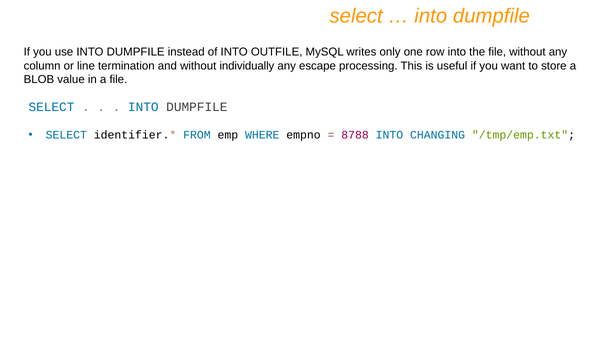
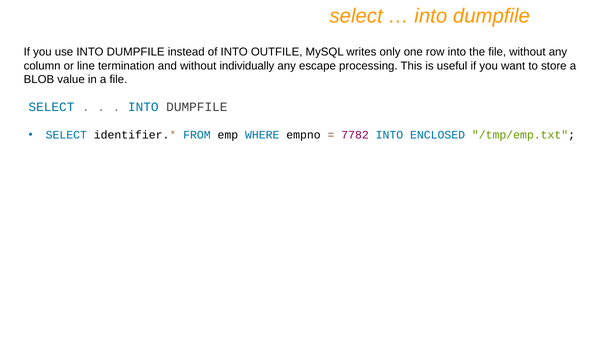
8788: 8788 -> 7782
CHANGING: CHANGING -> ENCLOSED
